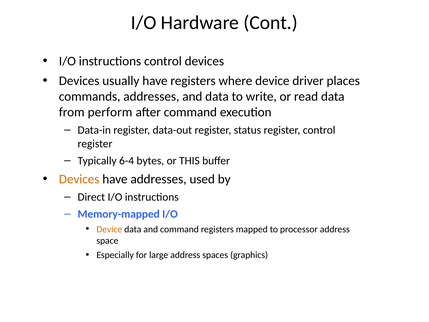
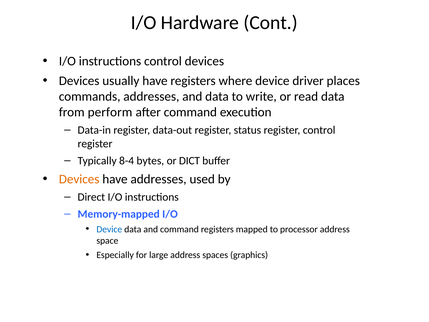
6-4: 6-4 -> 8-4
THIS: THIS -> DICT
Device at (109, 229) colour: orange -> blue
